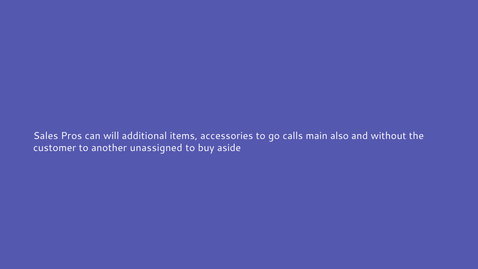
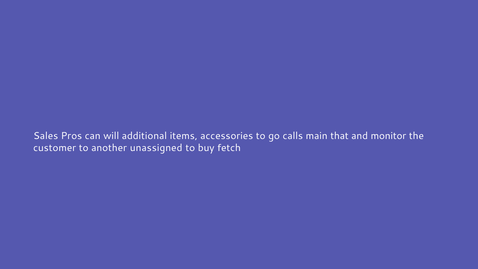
also: also -> that
without: without -> monitor
aside: aside -> fetch
